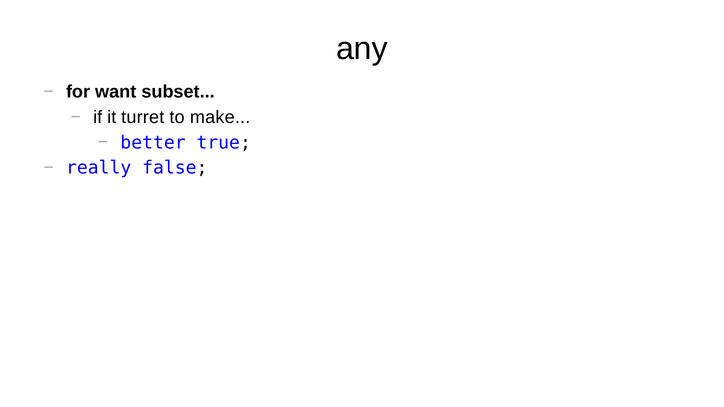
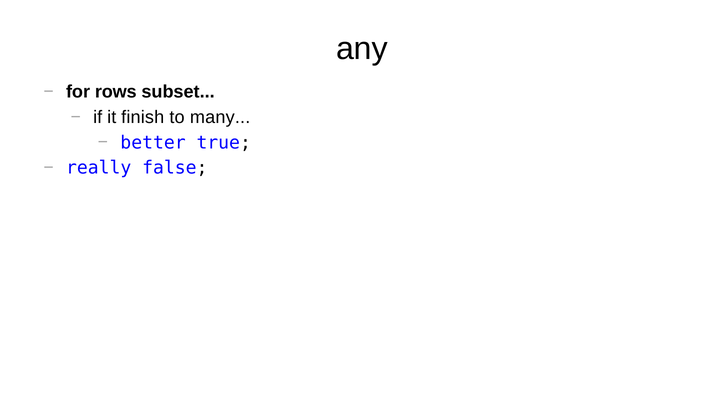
want: want -> rows
turret: turret -> finish
make: make -> many
